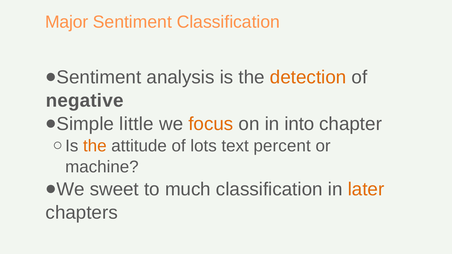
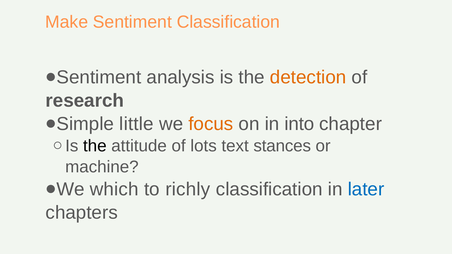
Major: Major -> Make
negative: negative -> research
the at (95, 146) colour: orange -> black
percent: percent -> stances
sweet: sweet -> which
much: much -> richly
later colour: orange -> blue
